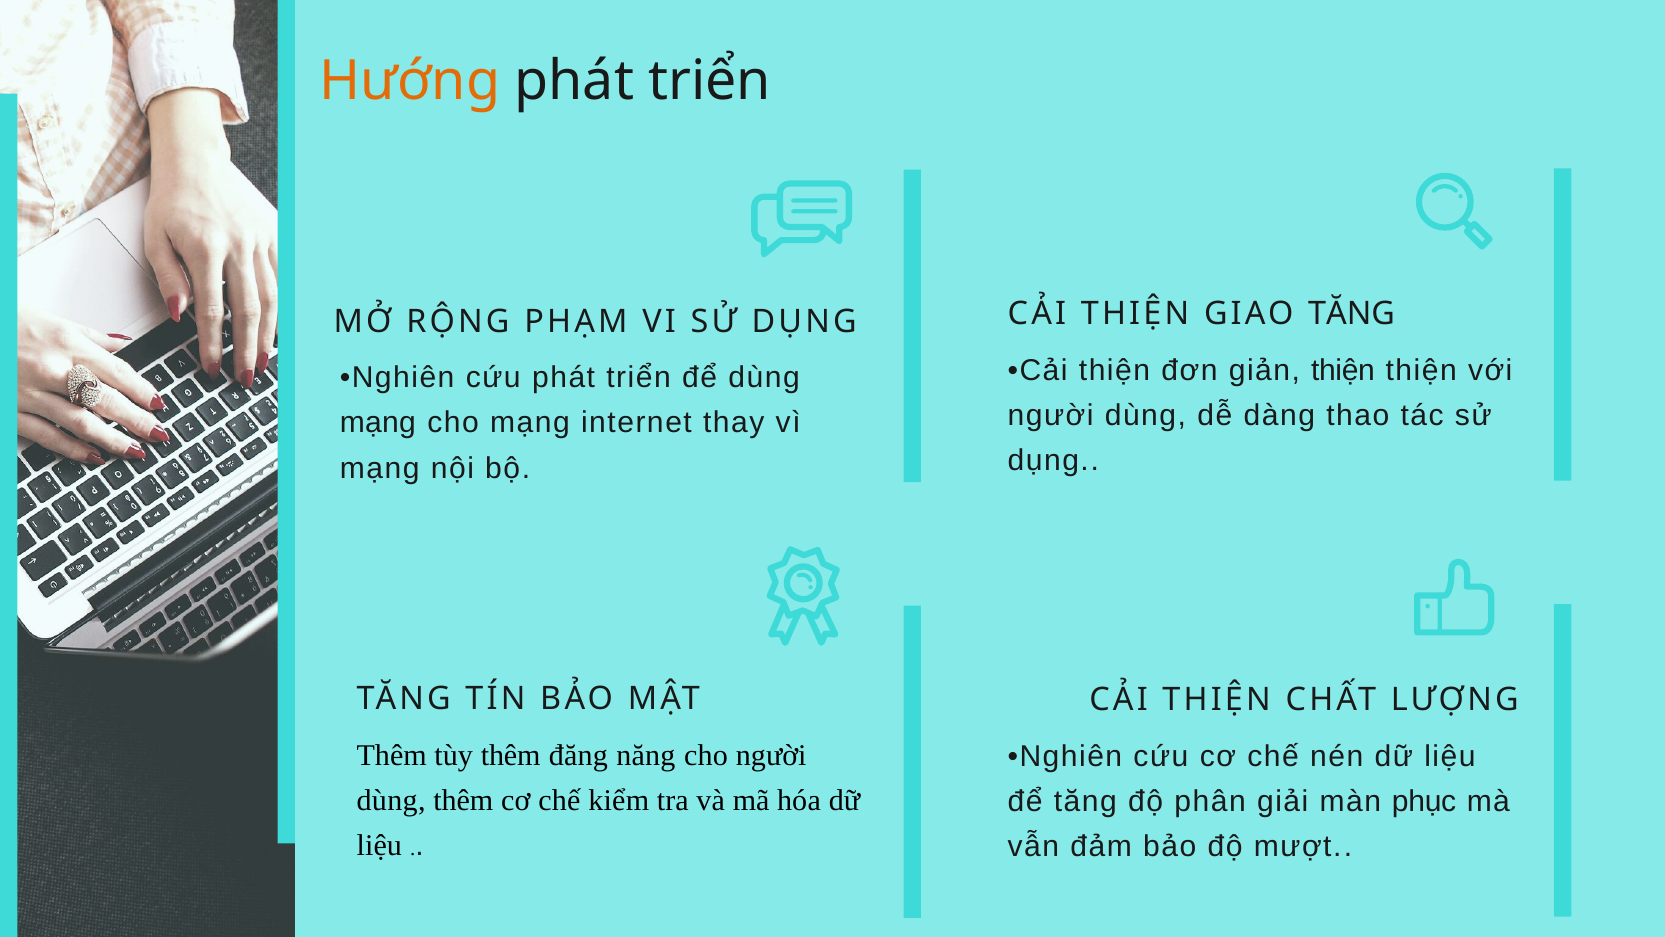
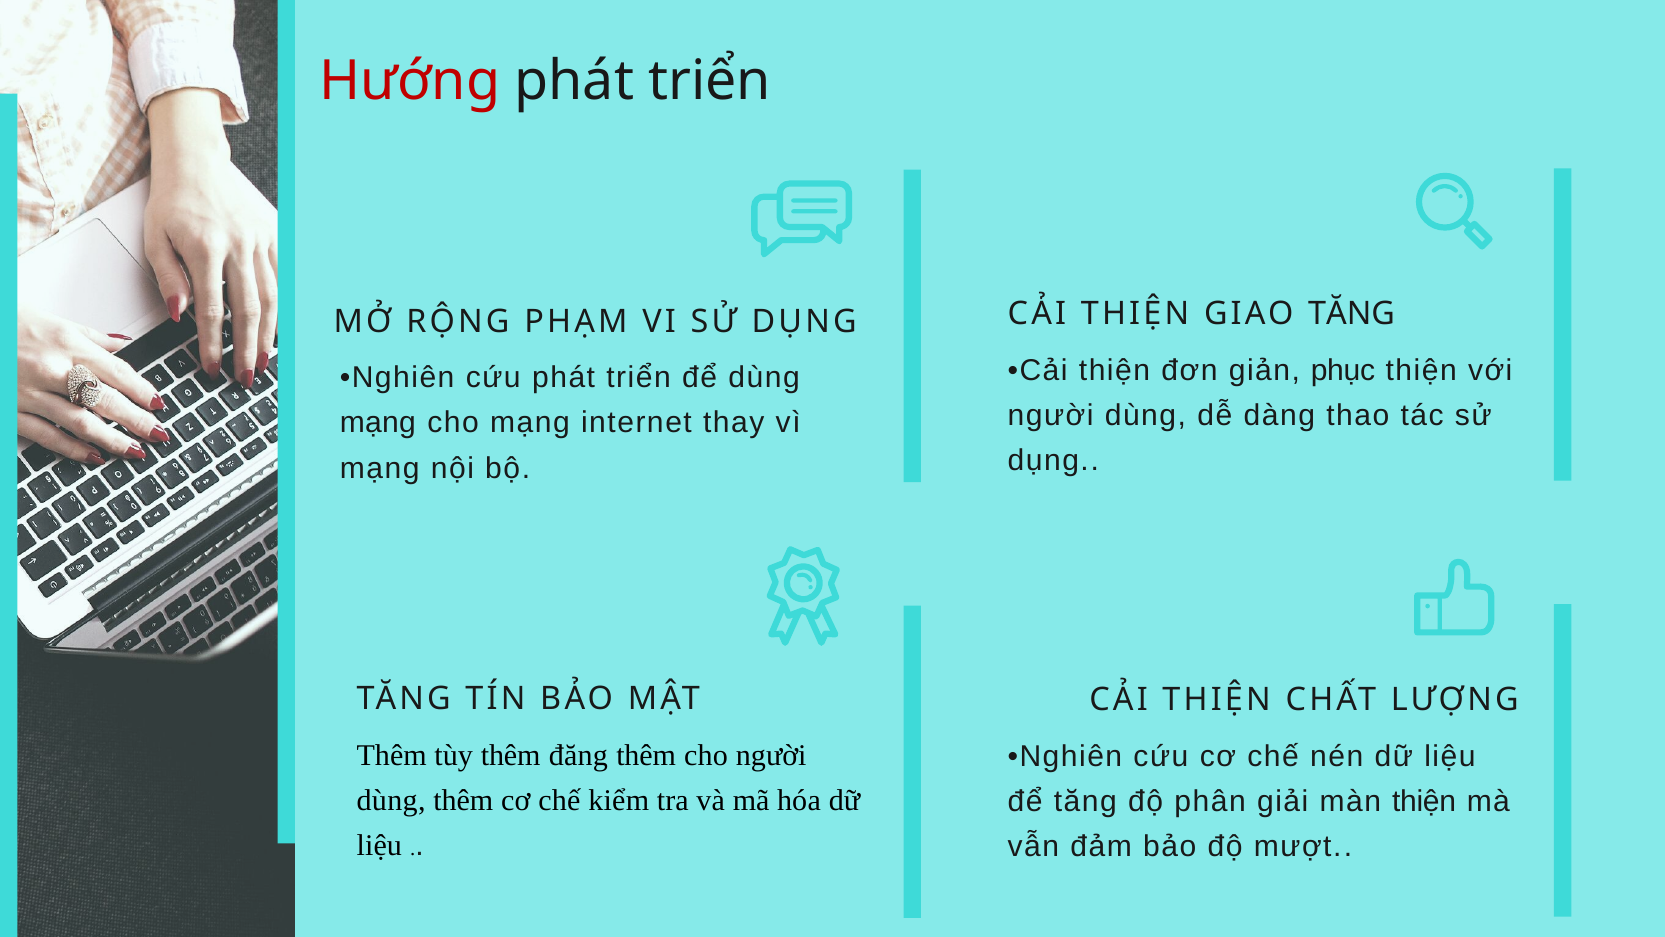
Hướng colour: orange -> red
giản thiện: thiện -> phục
đăng năng: năng -> thêm
màn phục: phục -> thiện
